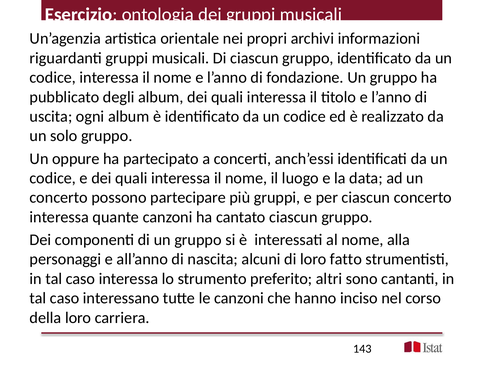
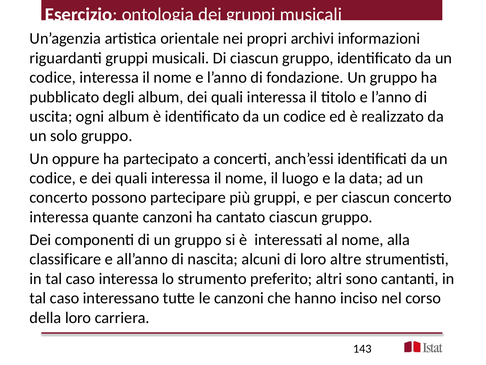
personaggi: personaggi -> classificare
fatto: fatto -> altre
